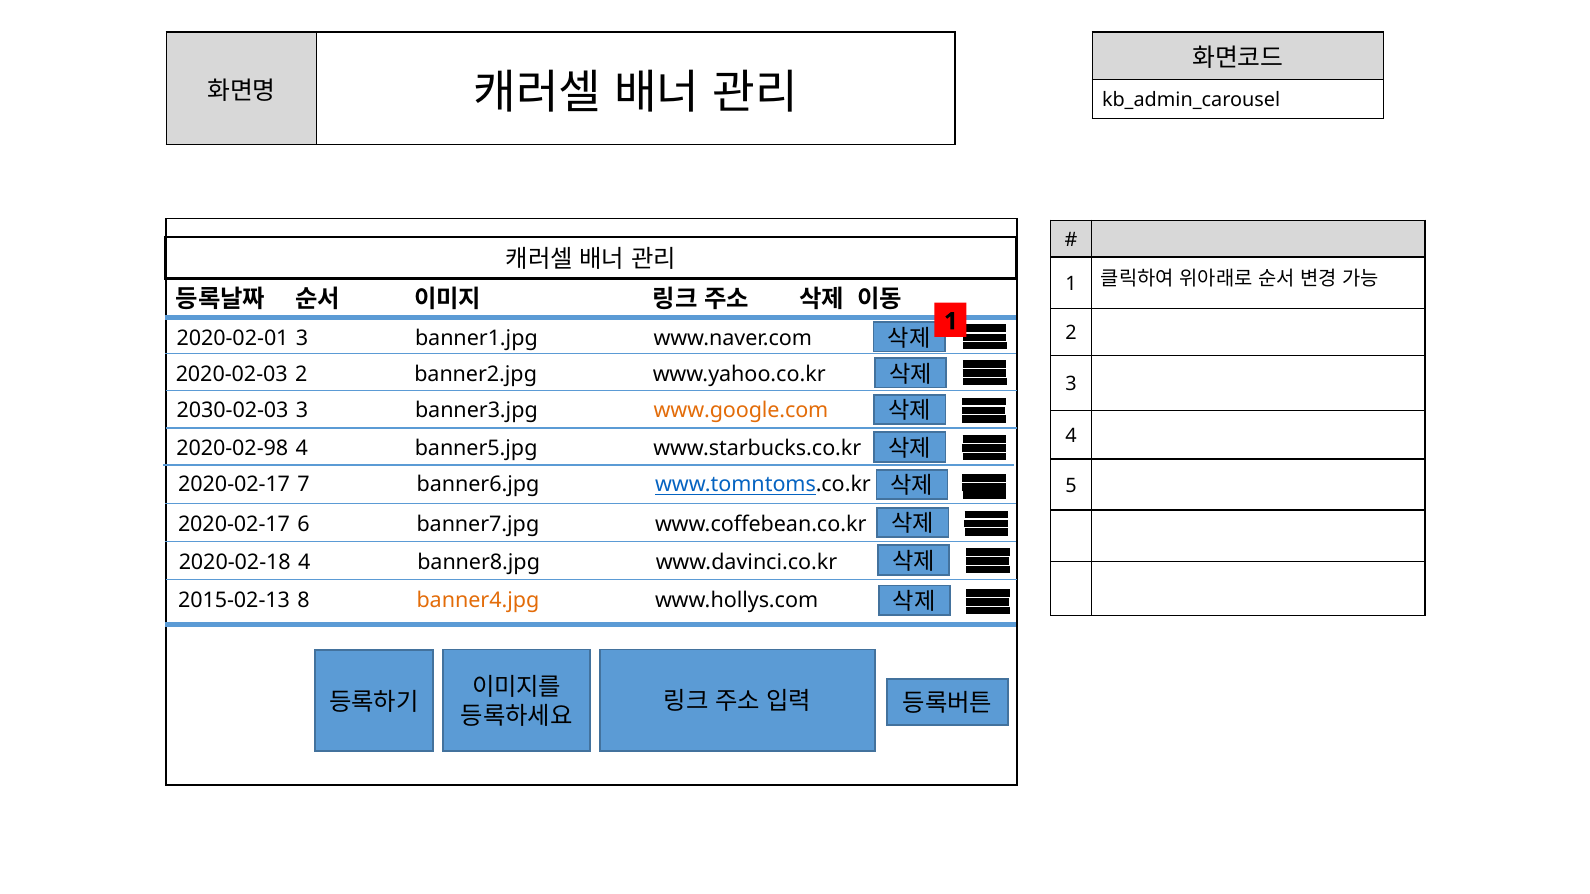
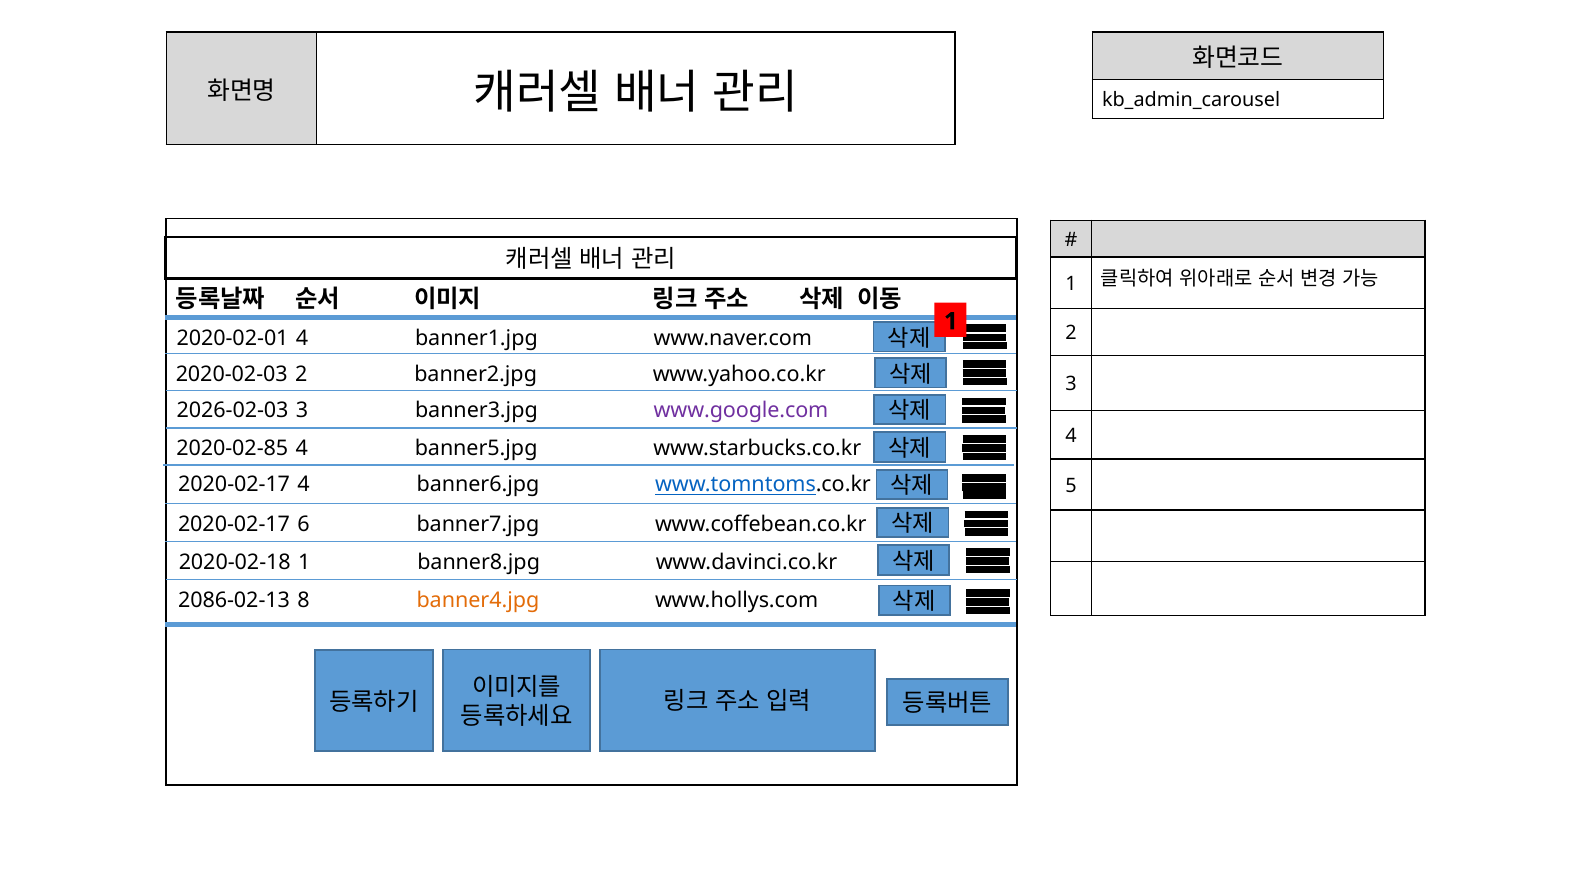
2020-02-01 3: 3 -> 4
2030-02-03: 2030-02-03 -> 2026-02-03
www.google.com colour: orange -> purple
2020-02-98: 2020-02-98 -> 2020-02-85
2020-02-17 7: 7 -> 4
2020-02-18 4: 4 -> 1
2015-02-13: 2015-02-13 -> 2086-02-13
